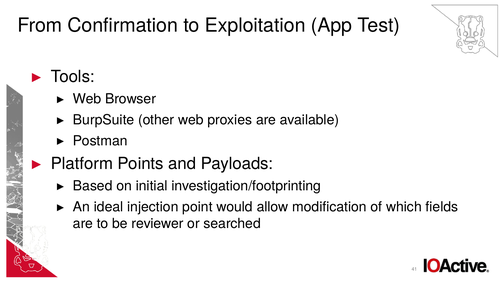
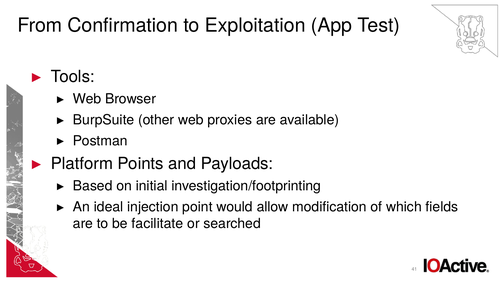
reviewer: reviewer -> facilitate
